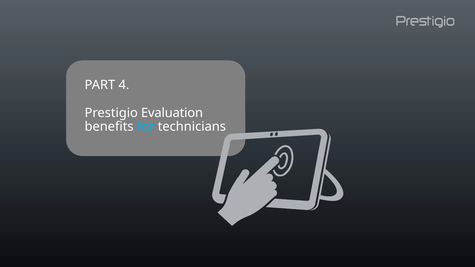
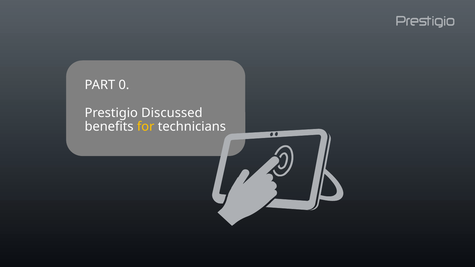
4: 4 -> 0
Evaluation: Evaluation -> Discussed
for colour: light blue -> yellow
